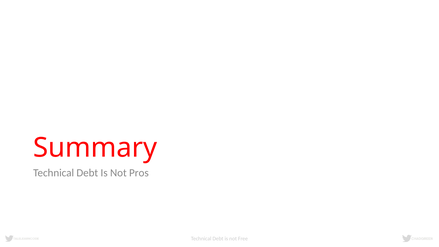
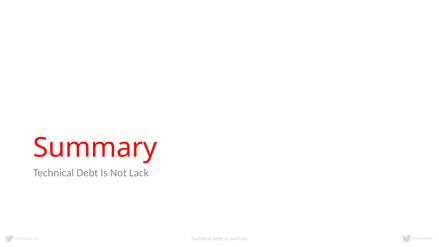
Pros: Pros -> Lack
